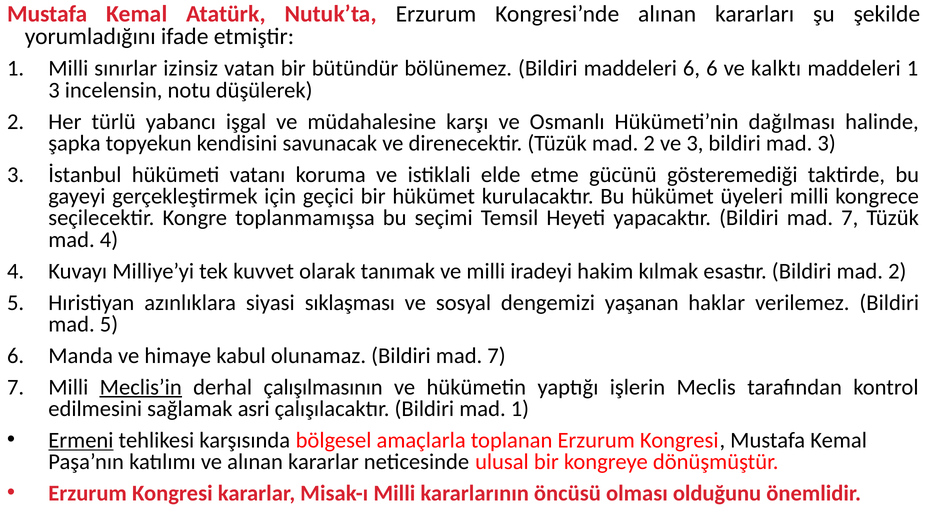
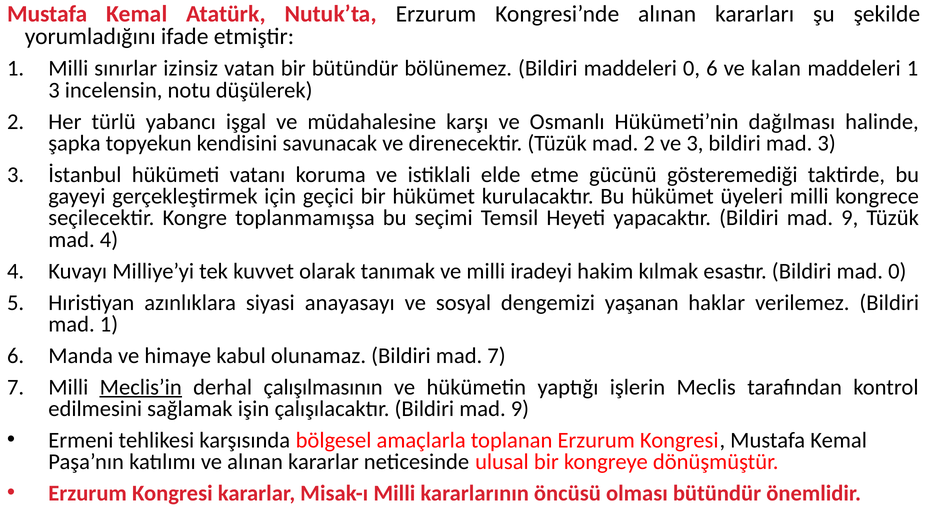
maddeleri 6: 6 -> 0
kalktı: kalktı -> kalan
yapacaktır Bildiri mad 7: 7 -> 9
Bildiri mad 2: 2 -> 0
sıklaşması: sıklaşması -> anayasayı
mad 5: 5 -> 1
asri: asri -> işin
çalışılacaktır Bildiri mad 1: 1 -> 9
Ermeni underline: present -> none
olması olduğunu: olduğunu -> bütündür
